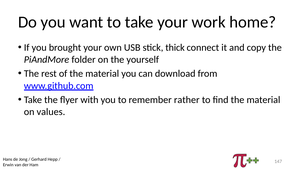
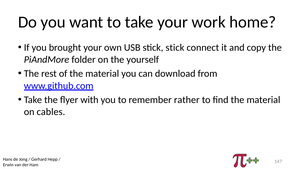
stick thick: thick -> stick
values: values -> cables
